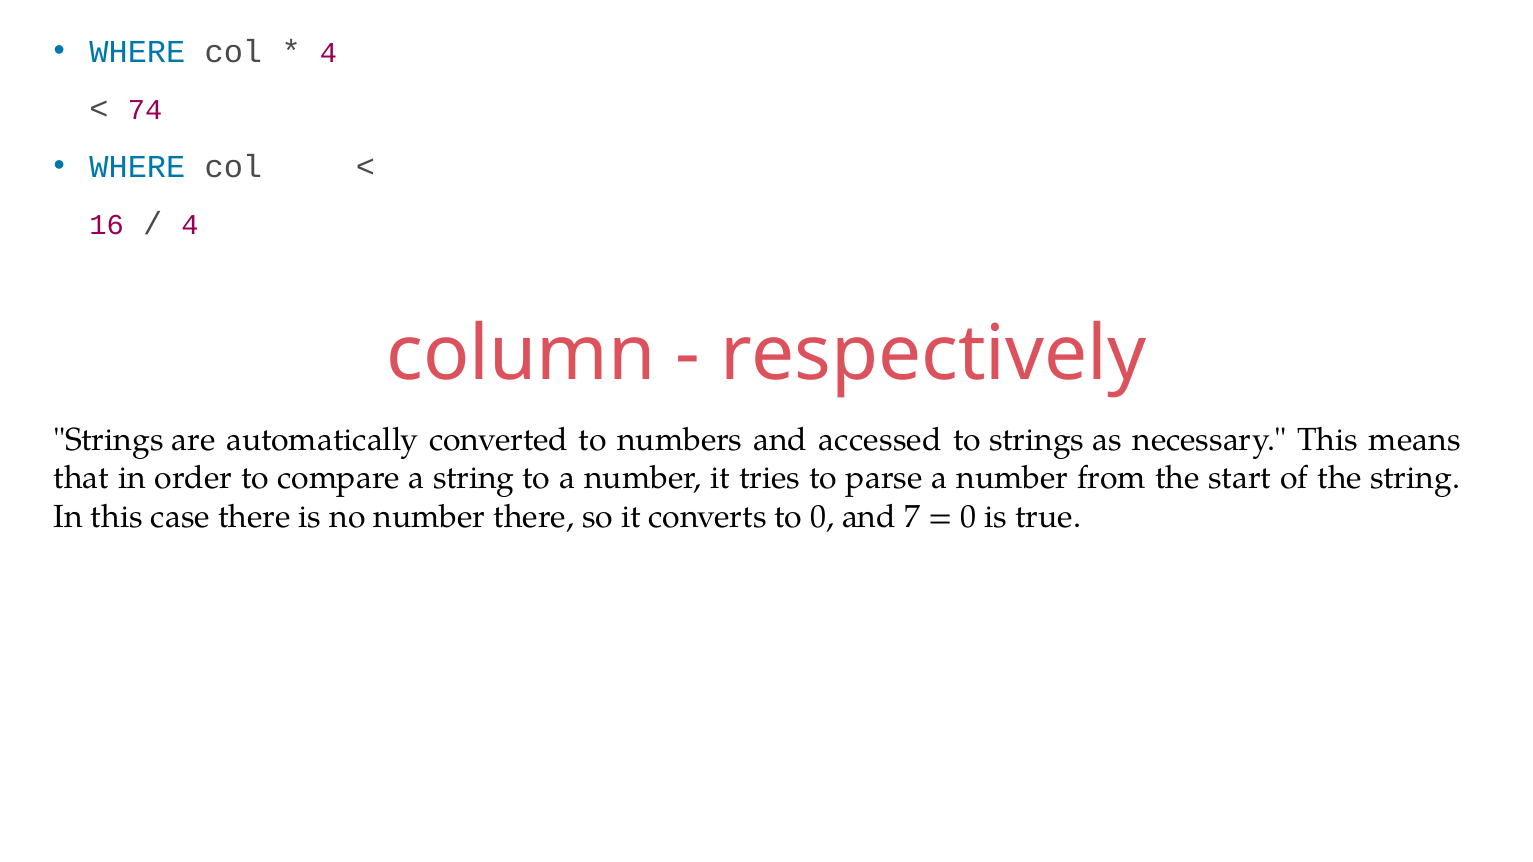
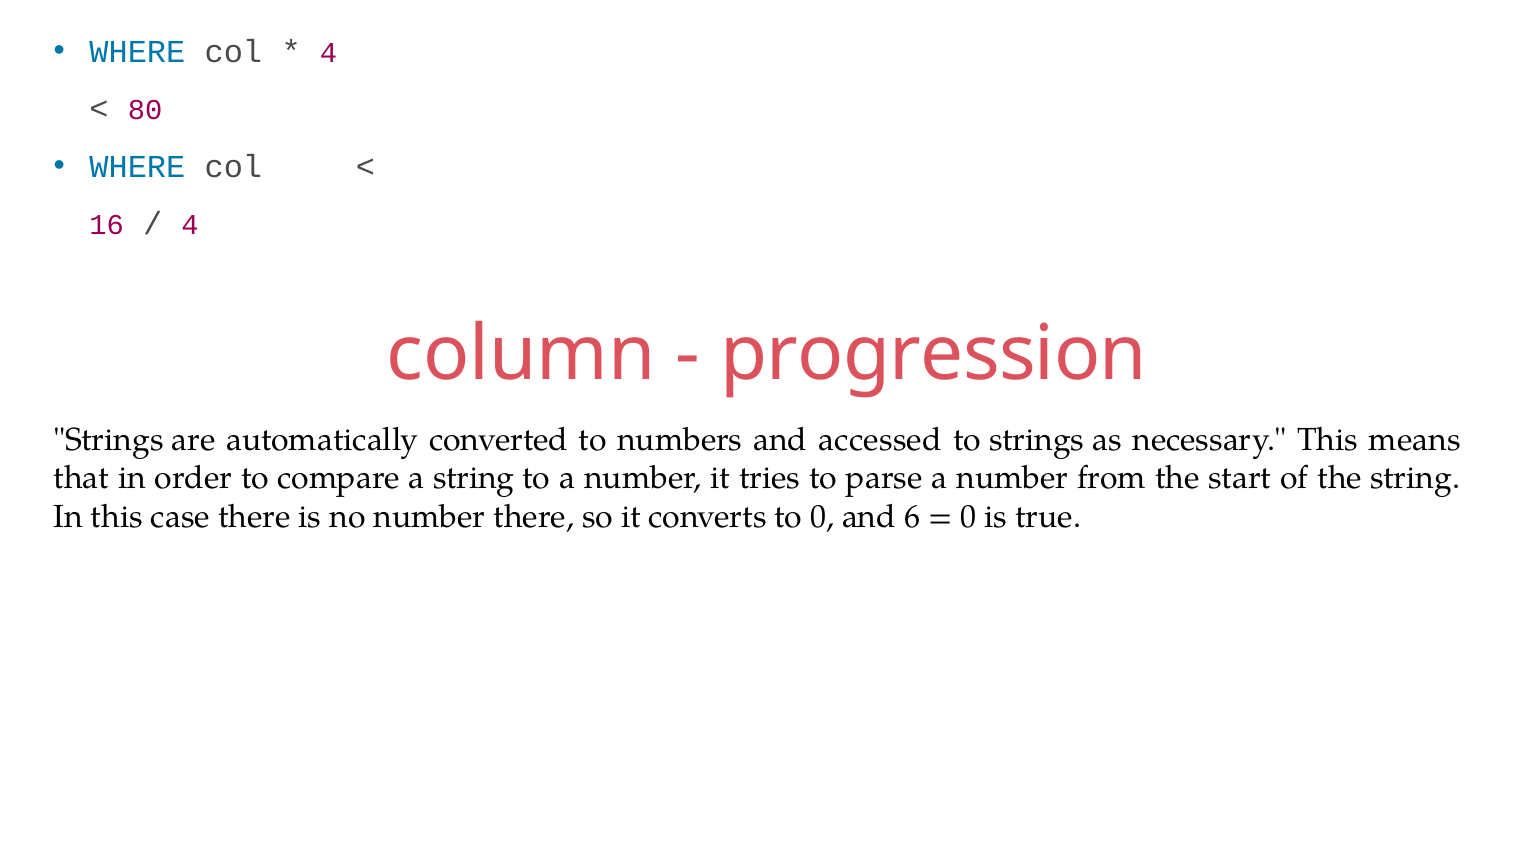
74: 74 -> 80
respectively: respectively -> progression
7: 7 -> 6
